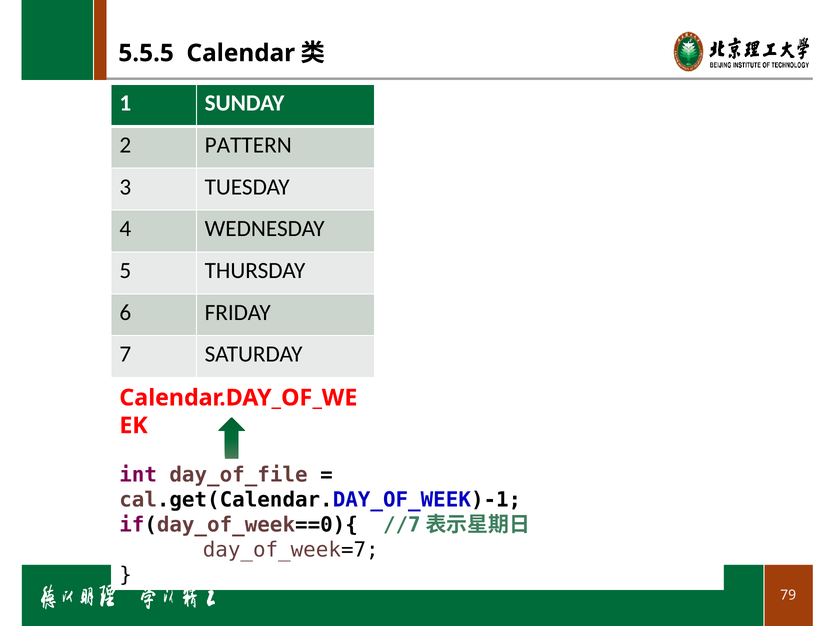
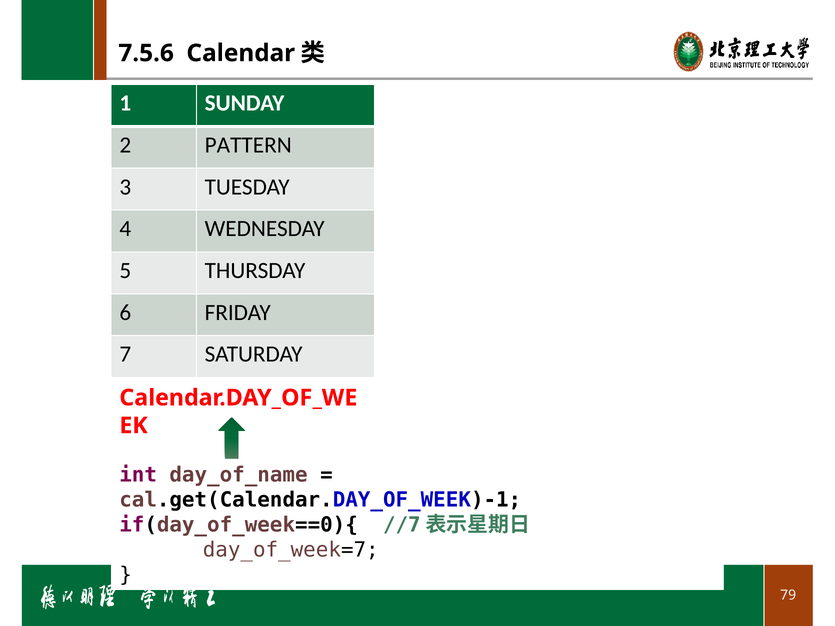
5.5.5: 5.5.5 -> 7.5.6
day_of_file: day_of_file -> day_of_name
